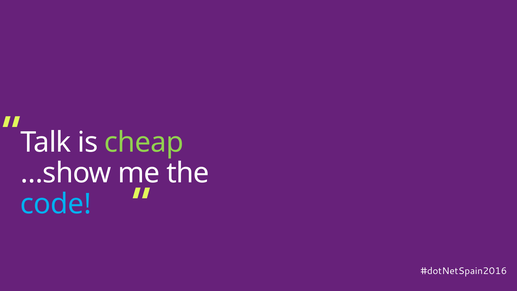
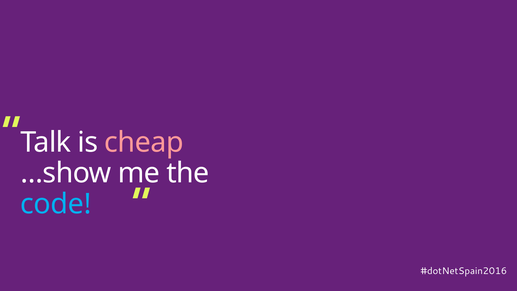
cheap colour: light green -> pink
